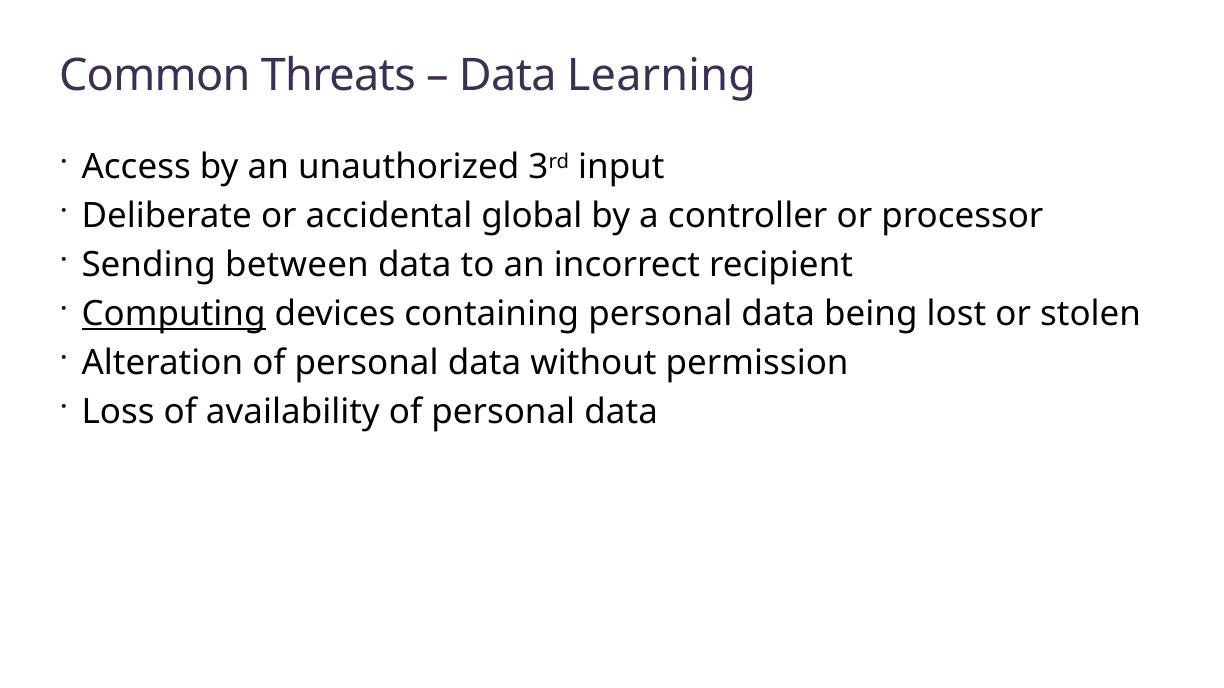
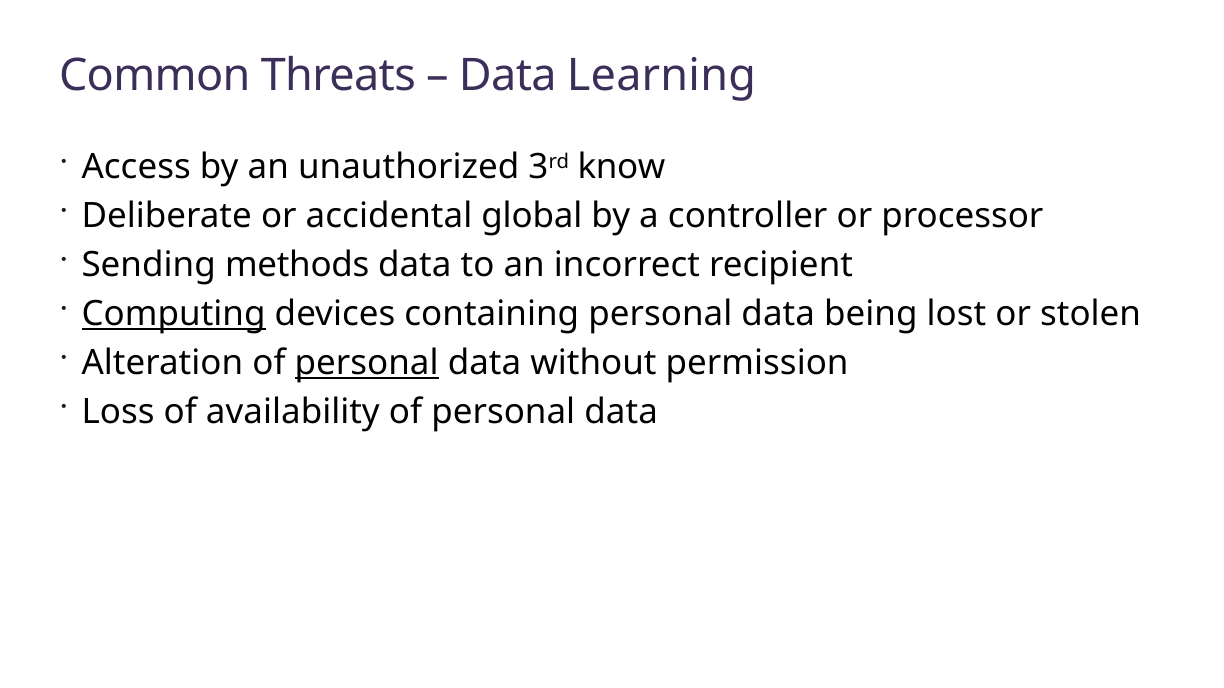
input: input -> know
between: between -> methods
personal at (367, 364) underline: none -> present
